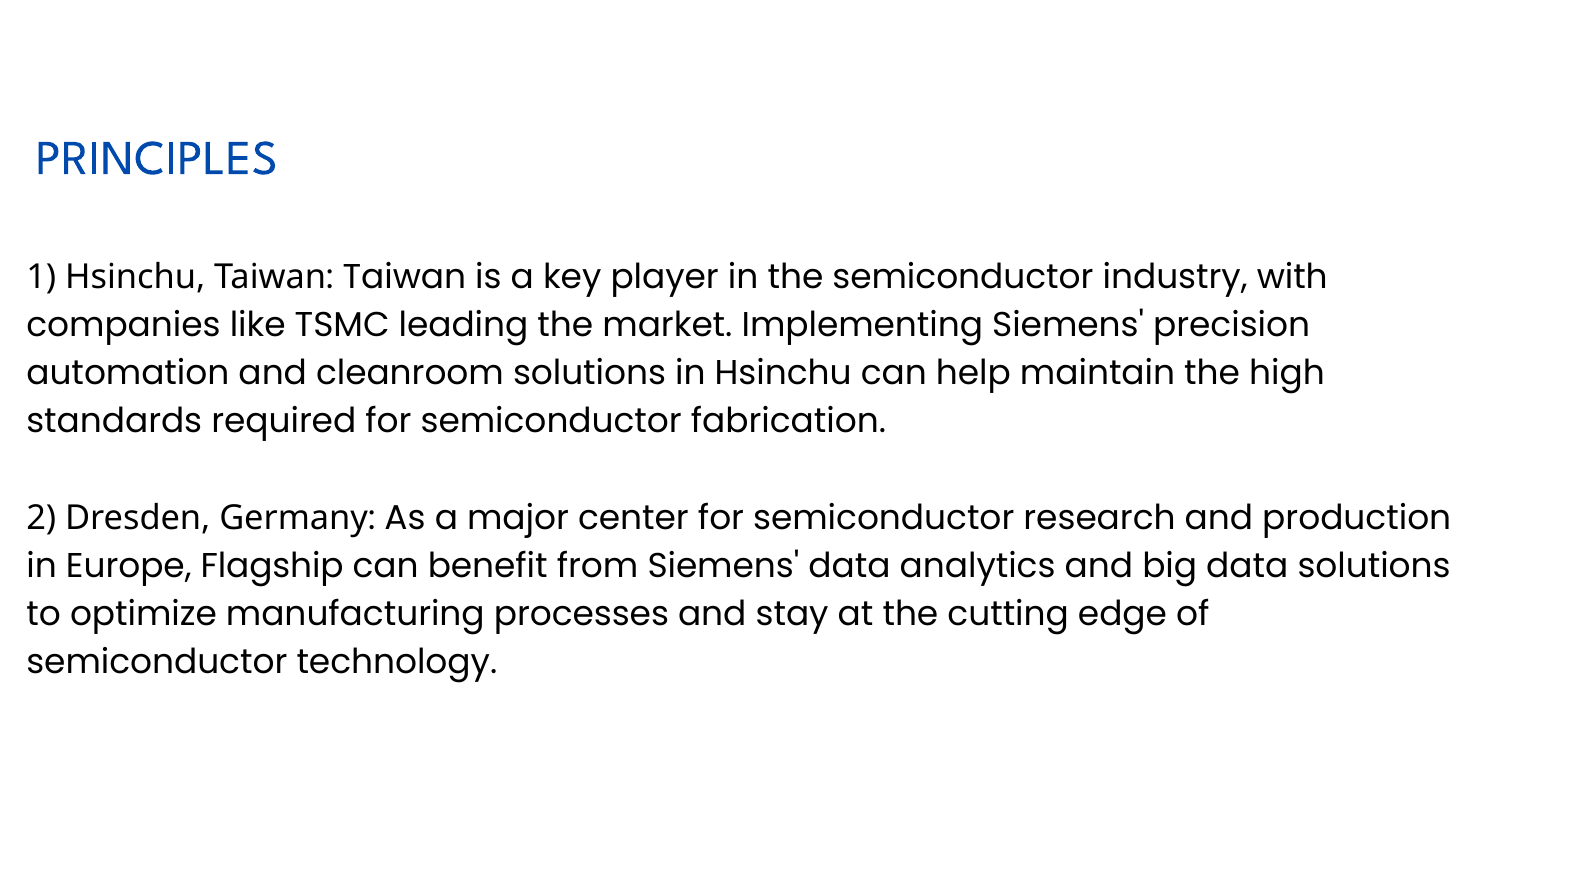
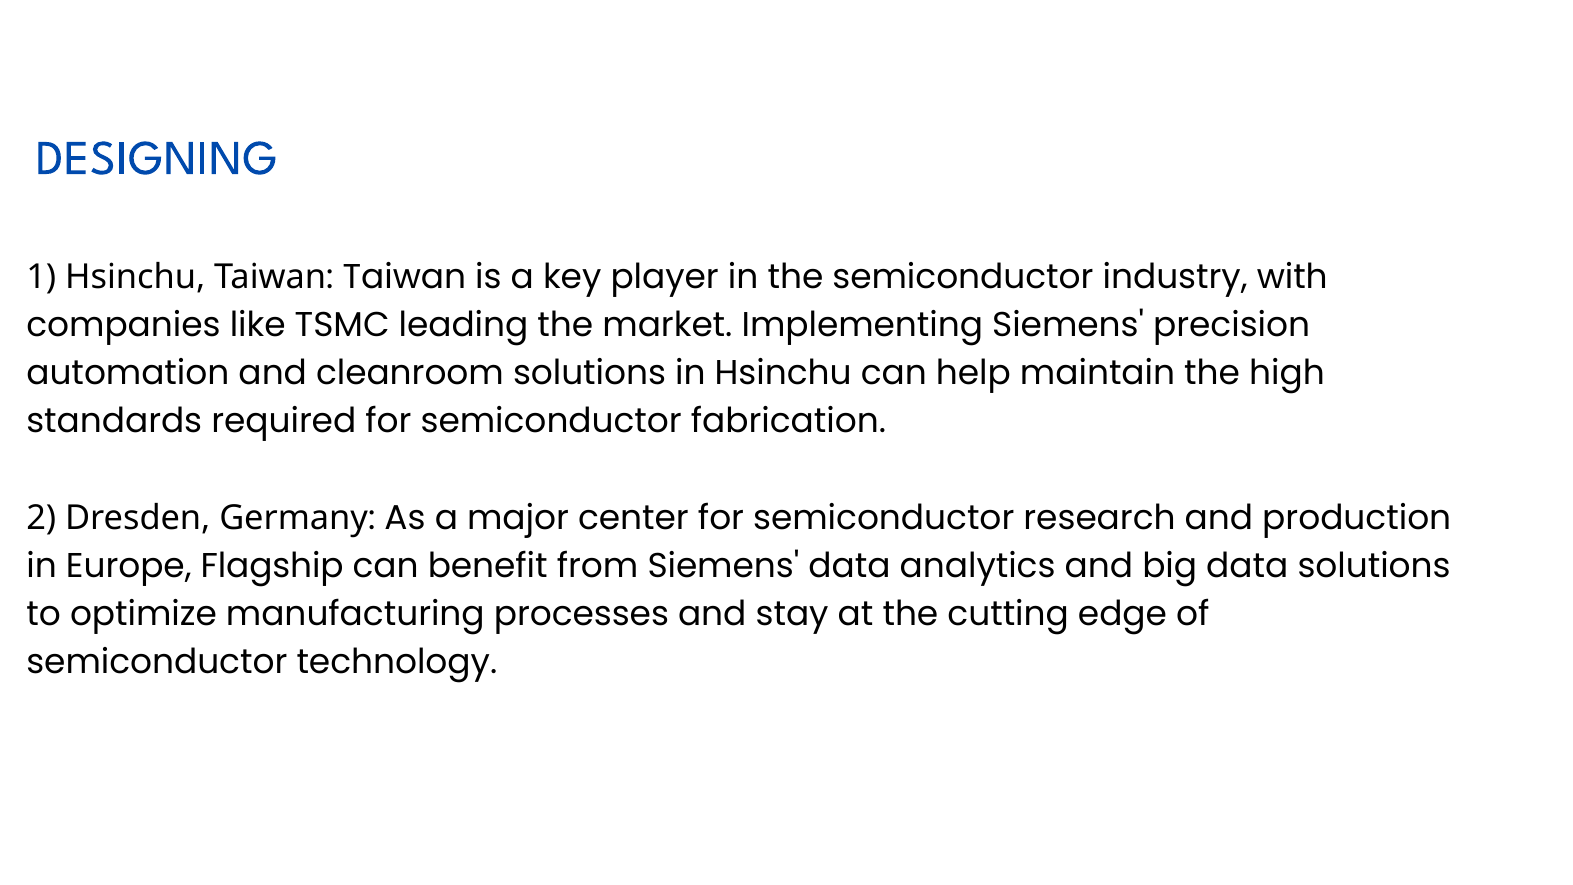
PRINCIPLES: PRINCIPLES -> DESIGNING
